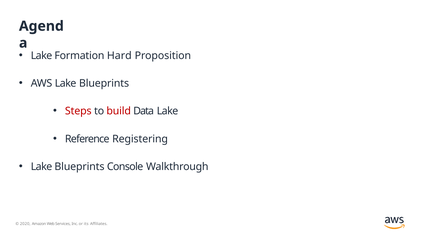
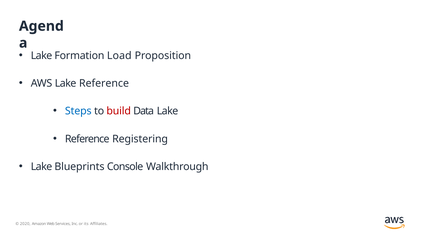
Hard: Hard -> Load
AWS Lake Blueprints: Blueprints -> Reference
Steps colour: red -> blue
